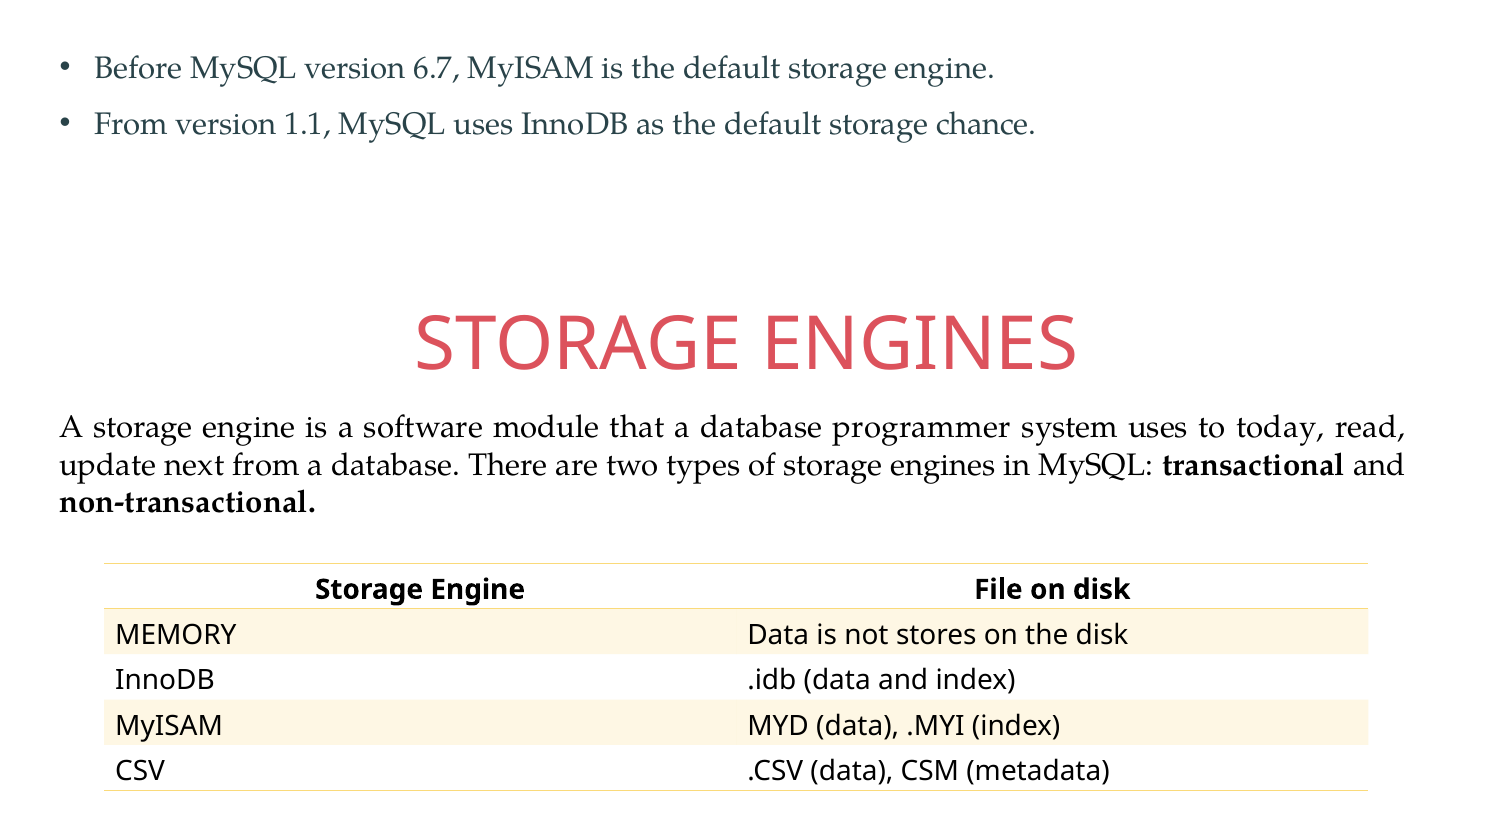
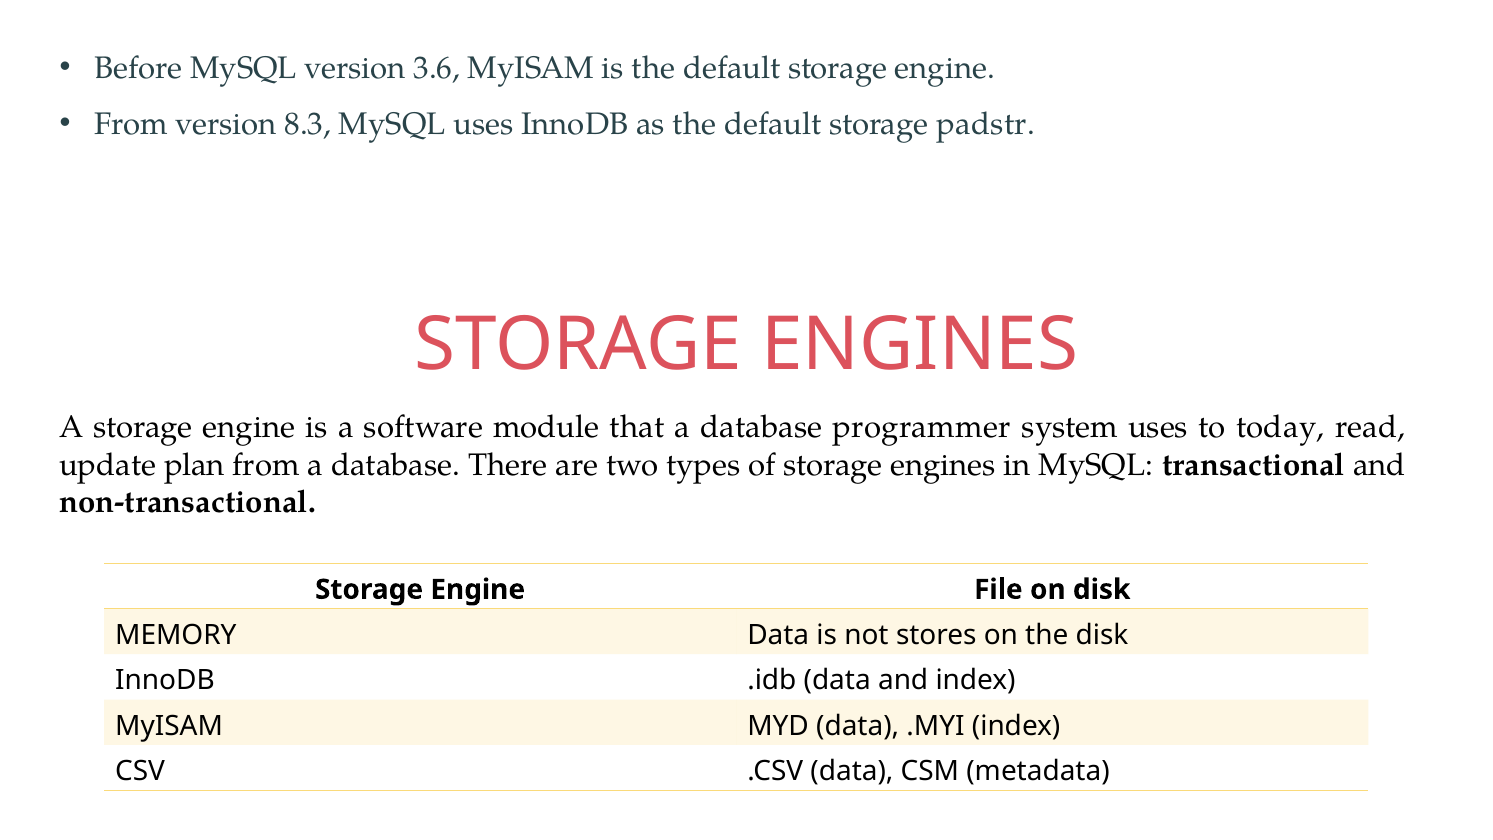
6.7: 6.7 -> 3.6
1.1: 1.1 -> 8.3
chance: chance -> padstr
next: next -> plan
